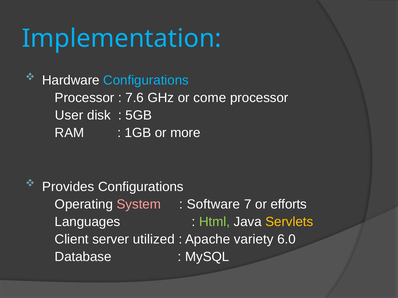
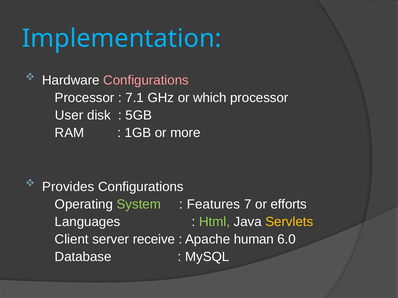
Configurations at (146, 81) colour: light blue -> pink
7.6: 7.6 -> 7.1
come: come -> which
System colour: pink -> light green
Software: Software -> Features
utilized: utilized -> receive
variety: variety -> human
